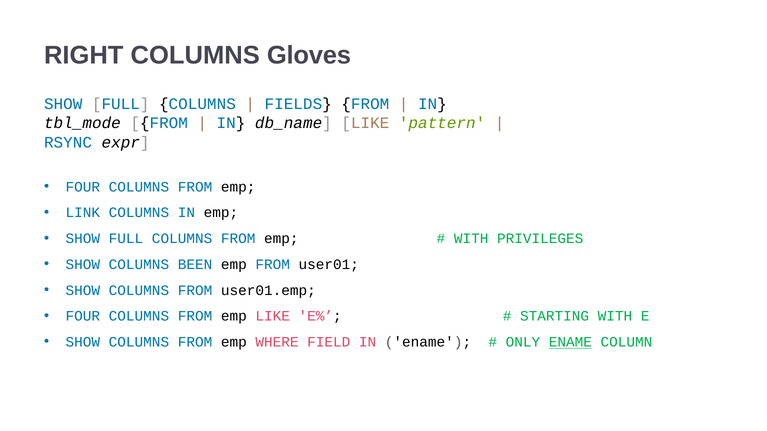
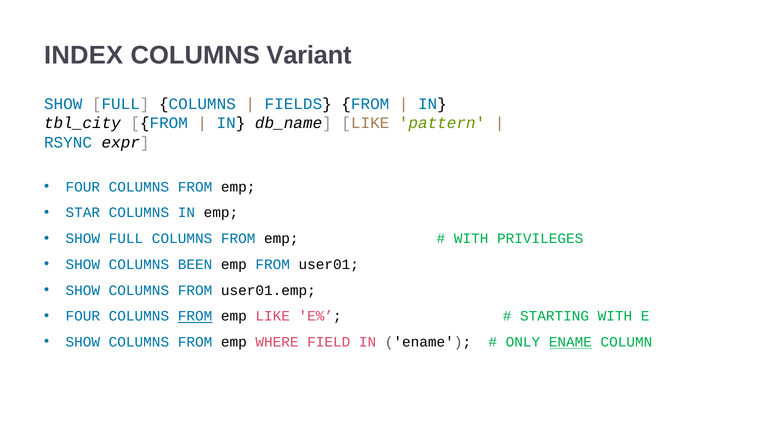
RIGHT: RIGHT -> INDEX
Gloves: Gloves -> Variant
tbl_mode: tbl_mode -> tbl_city
LINK: LINK -> STAR
FROM at (195, 316) underline: none -> present
